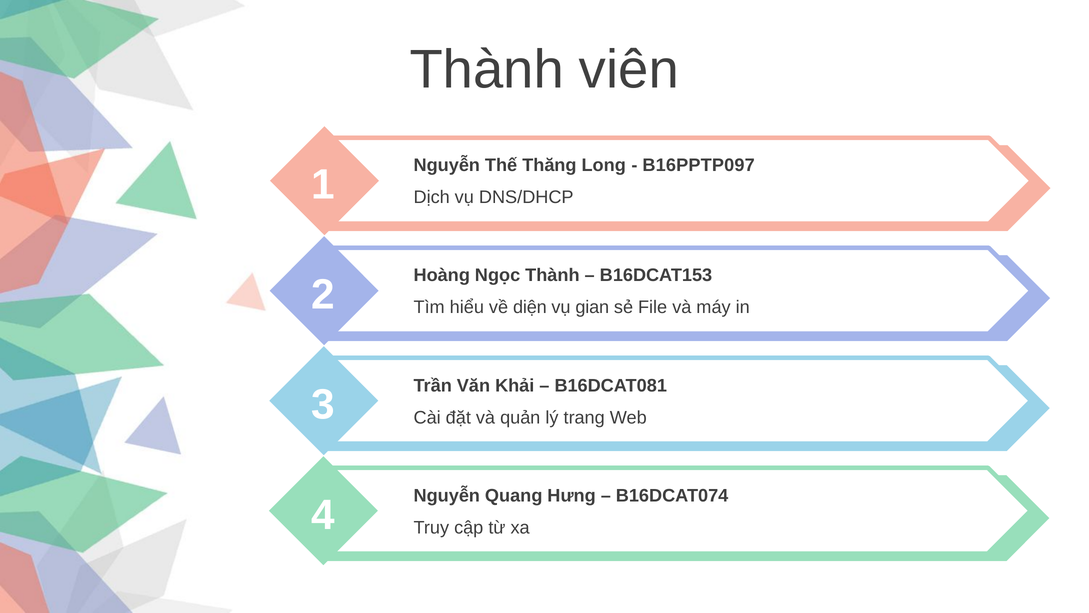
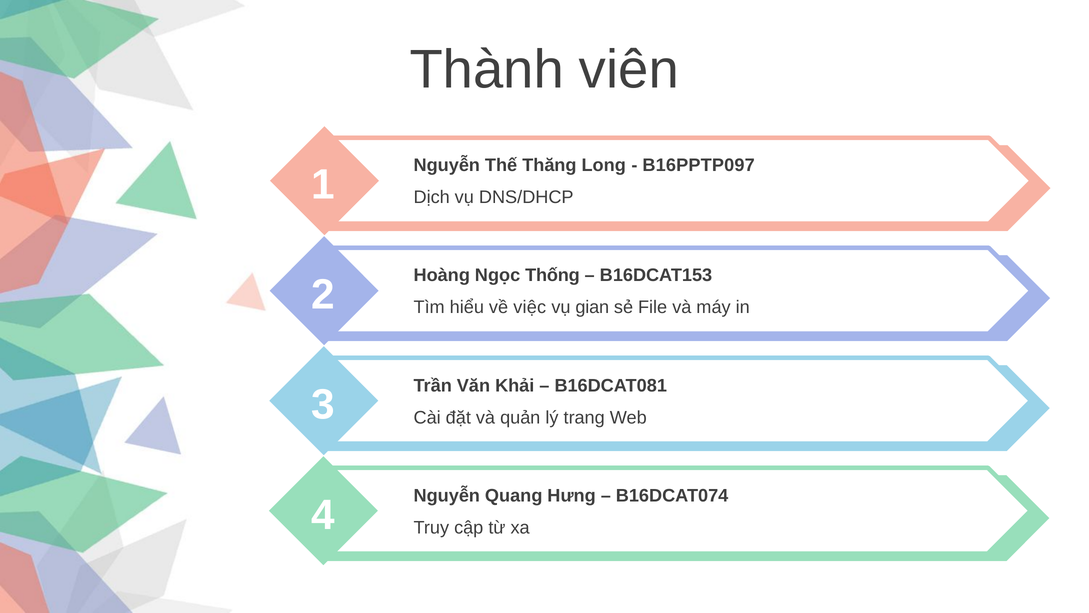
Ngọc Thành: Thành -> Thống
diện: diện -> việc
